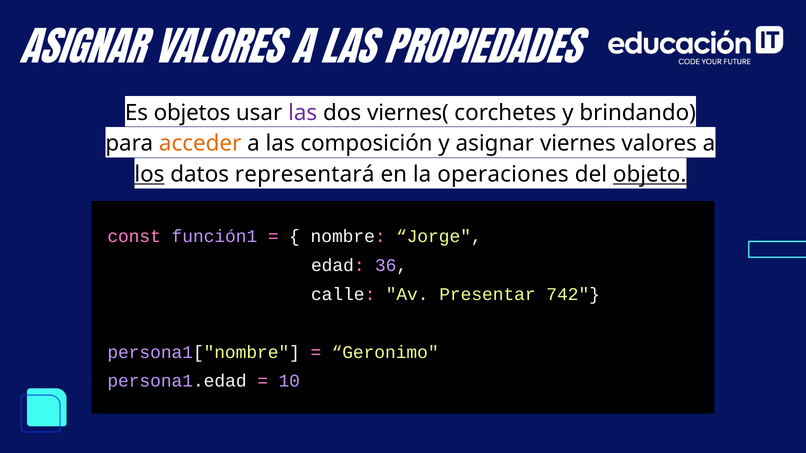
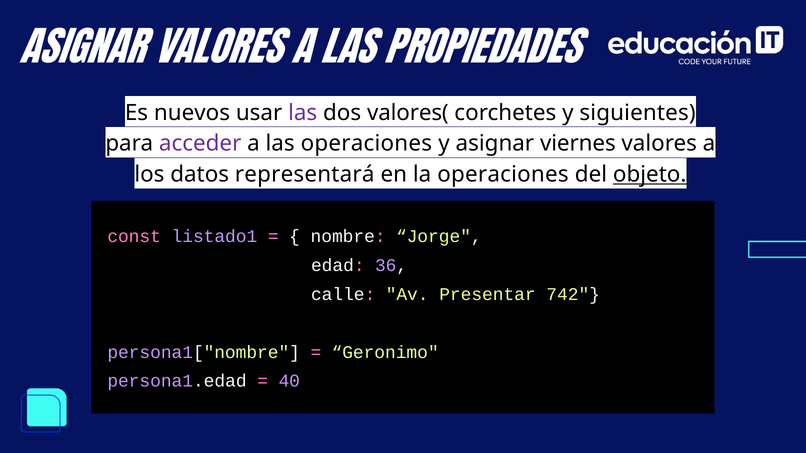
objetos: objetos -> nuevos
viernes(: viernes( -> valores(
brindando: brindando -> siguientes
acceder colour: orange -> purple
las composición: composición -> operaciones
los underline: present -> none
función1: función1 -> listado1
10: 10 -> 40
